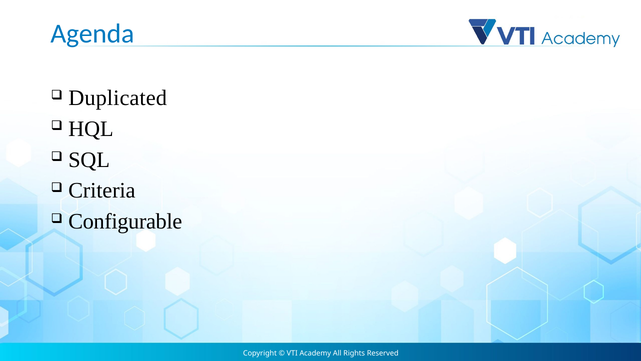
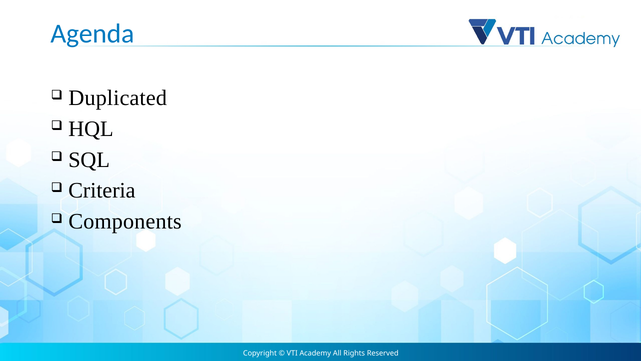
Configurable: Configurable -> Components
